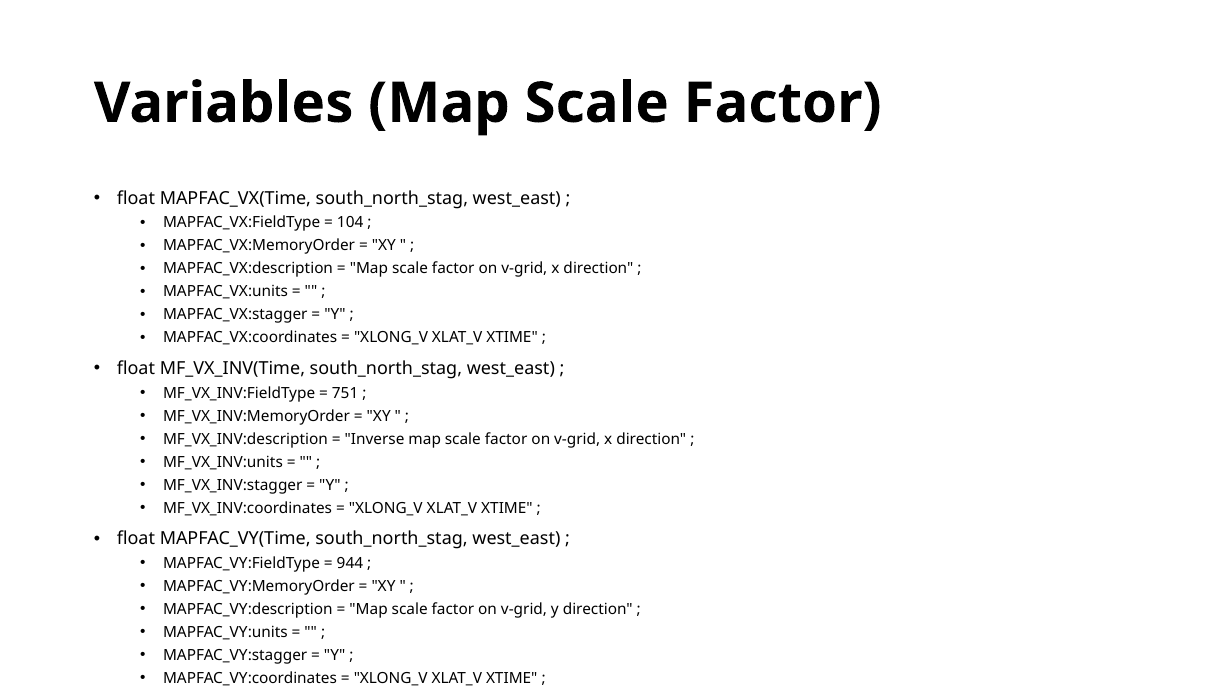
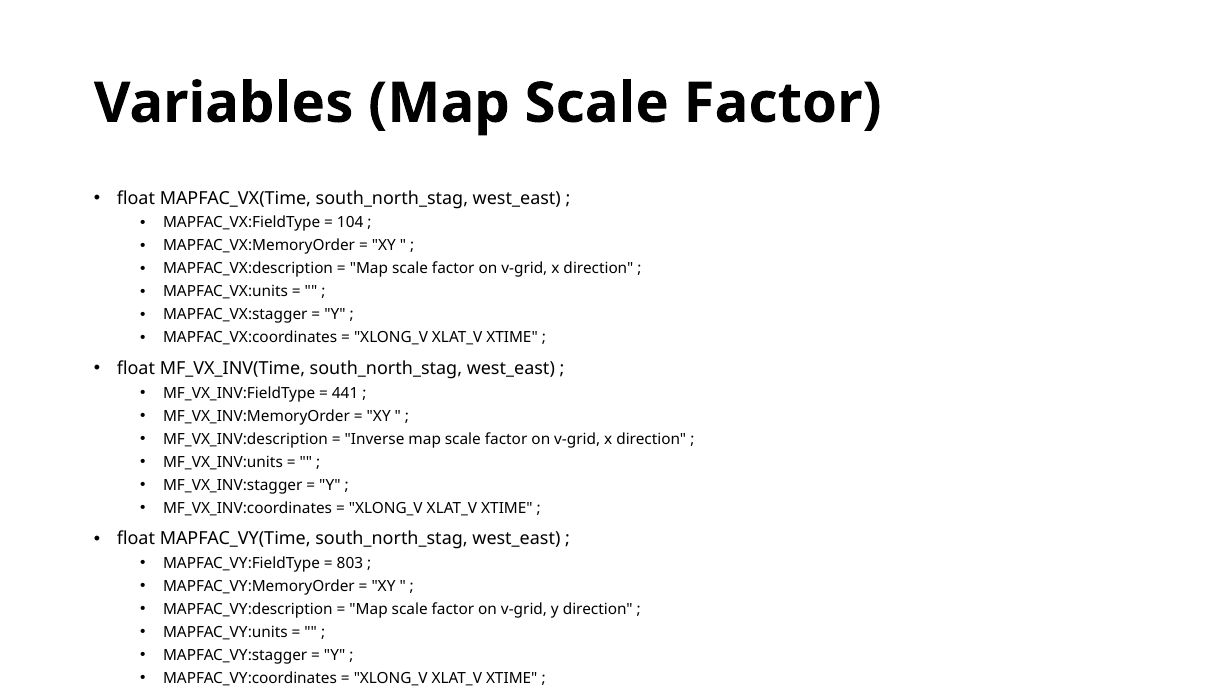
751: 751 -> 441
944: 944 -> 803
